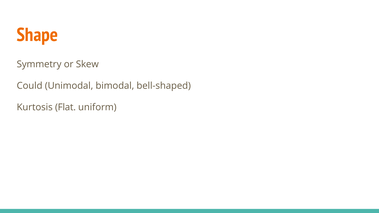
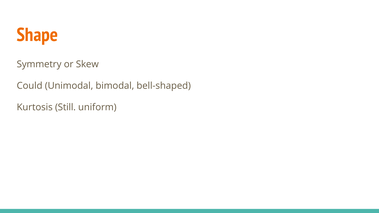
Flat: Flat -> Still
